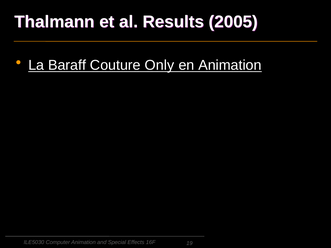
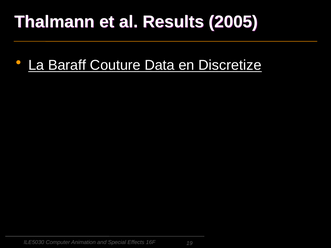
Only: Only -> Data
en Animation: Animation -> Discretize
